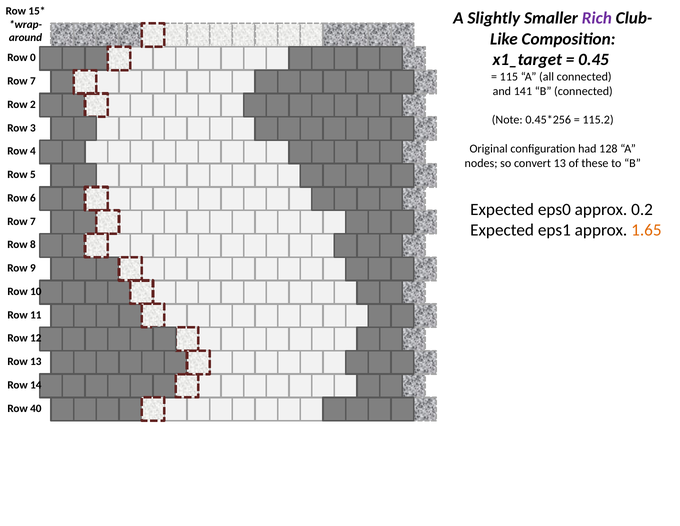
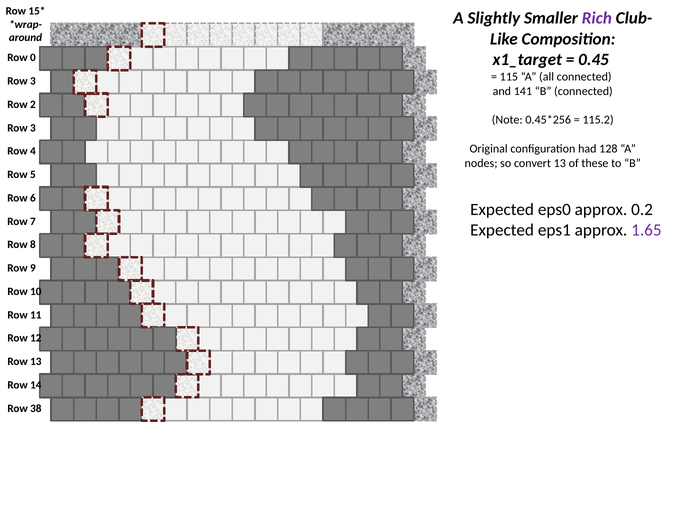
7 at (33, 81): 7 -> 3
1.65 colour: orange -> purple
40: 40 -> 38
